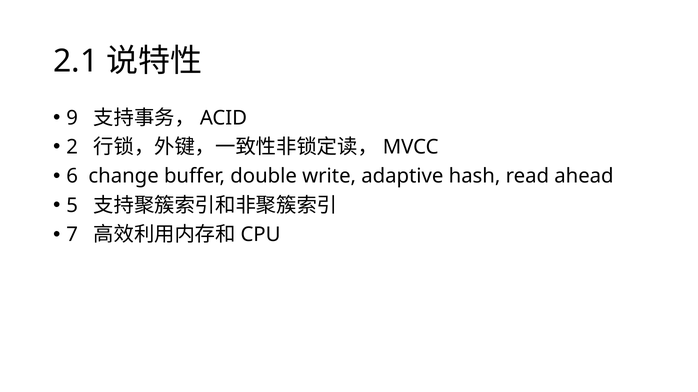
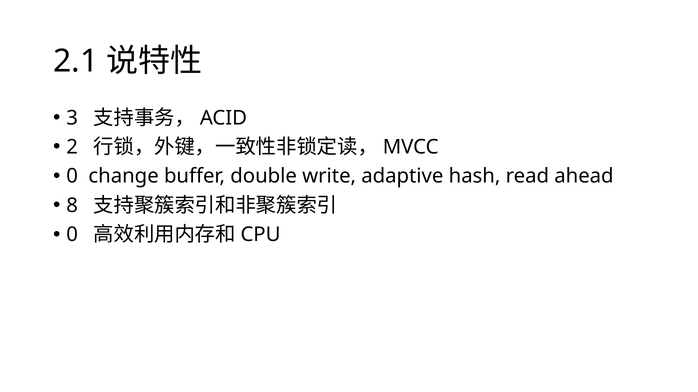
9: 9 -> 3
6 at (72, 177): 6 -> 0
5: 5 -> 8
7 at (72, 235): 7 -> 0
